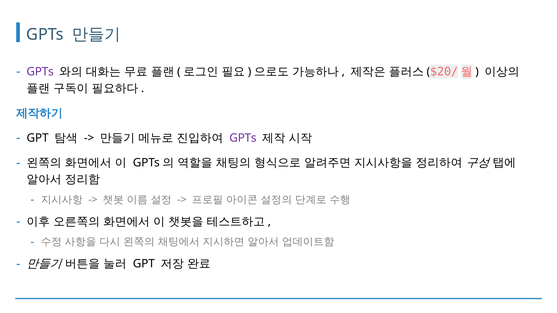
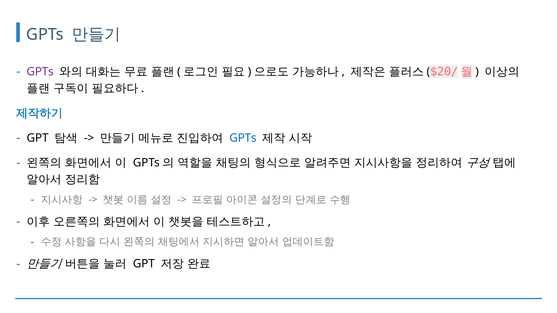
GPTs at (243, 138) colour: purple -> blue
